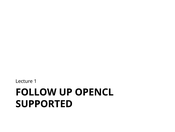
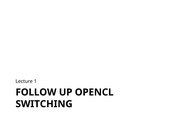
SUPPORTED: SUPPORTED -> SWITCHING
